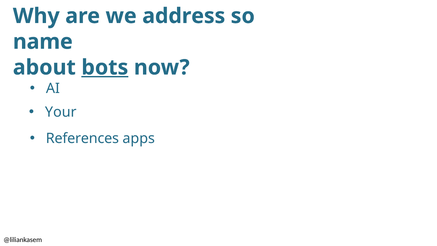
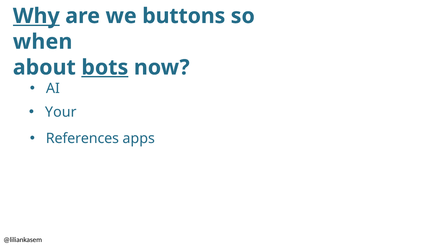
Why underline: none -> present
address: address -> buttons
name: name -> when
